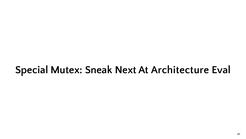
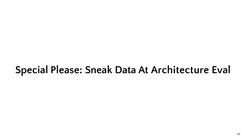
Mutex: Mutex -> Please
Next: Next -> Data
